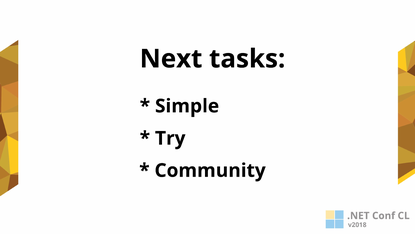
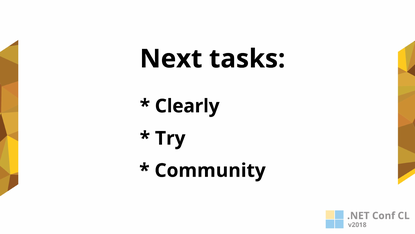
Simple: Simple -> Clearly
